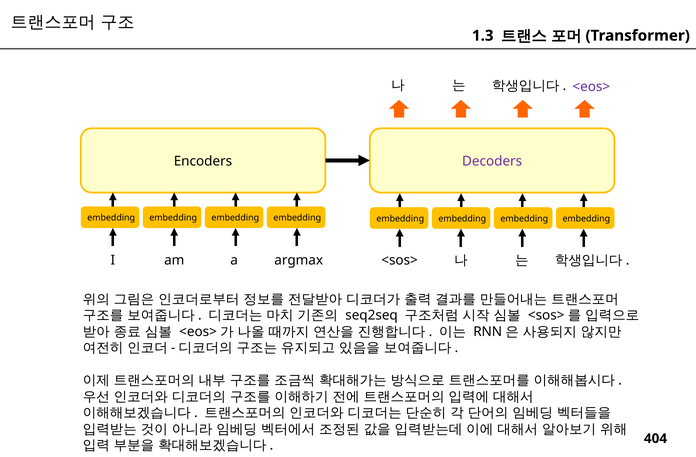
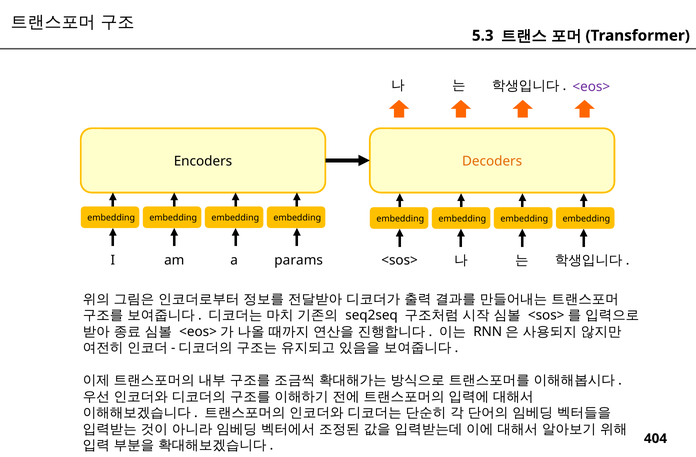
1.3: 1.3 -> 5.3
Decoders colour: purple -> orange
argmax: argmax -> params
